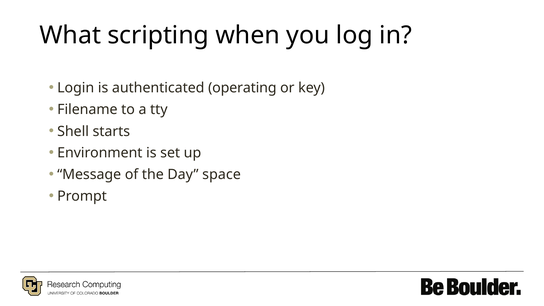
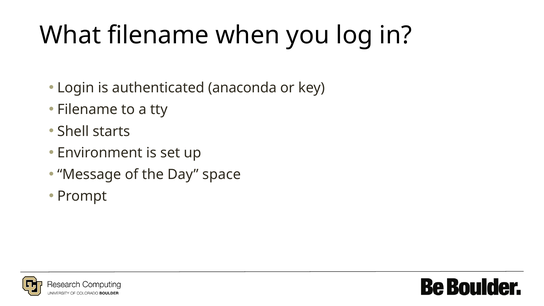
What scripting: scripting -> filename
operating: operating -> anaconda
